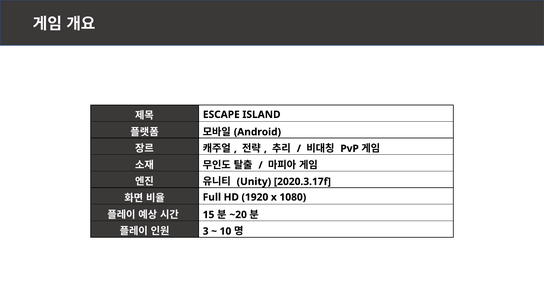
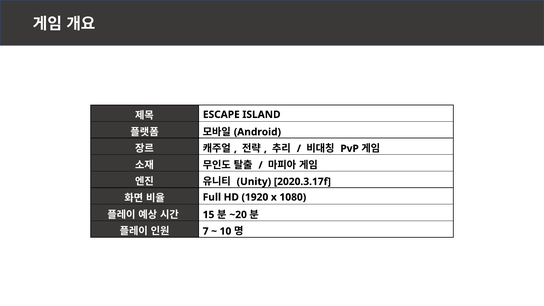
3: 3 -> 7
